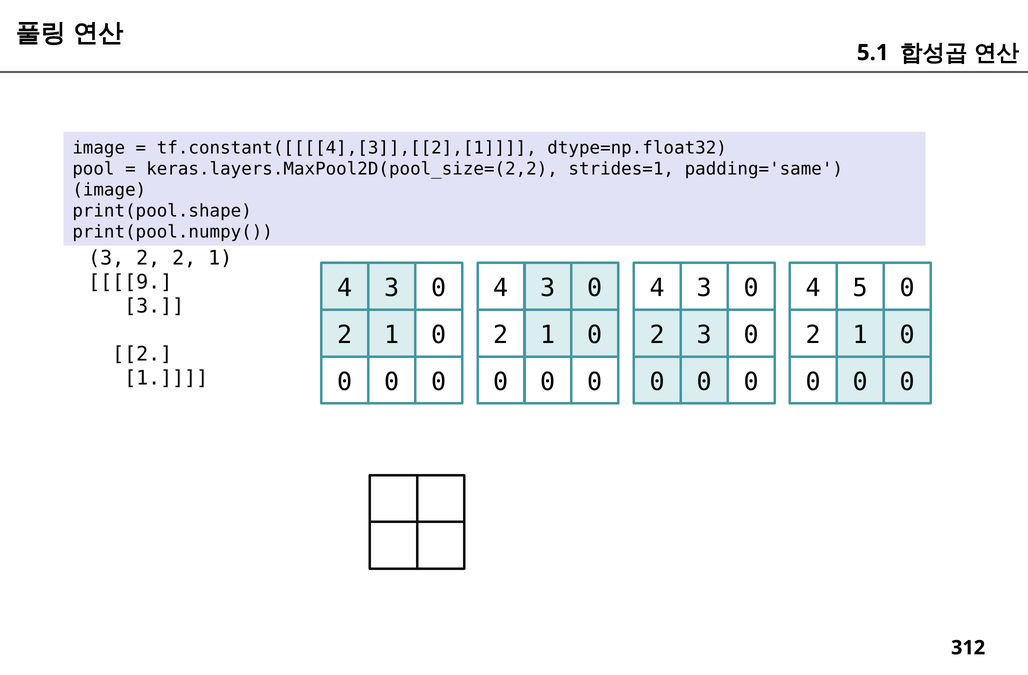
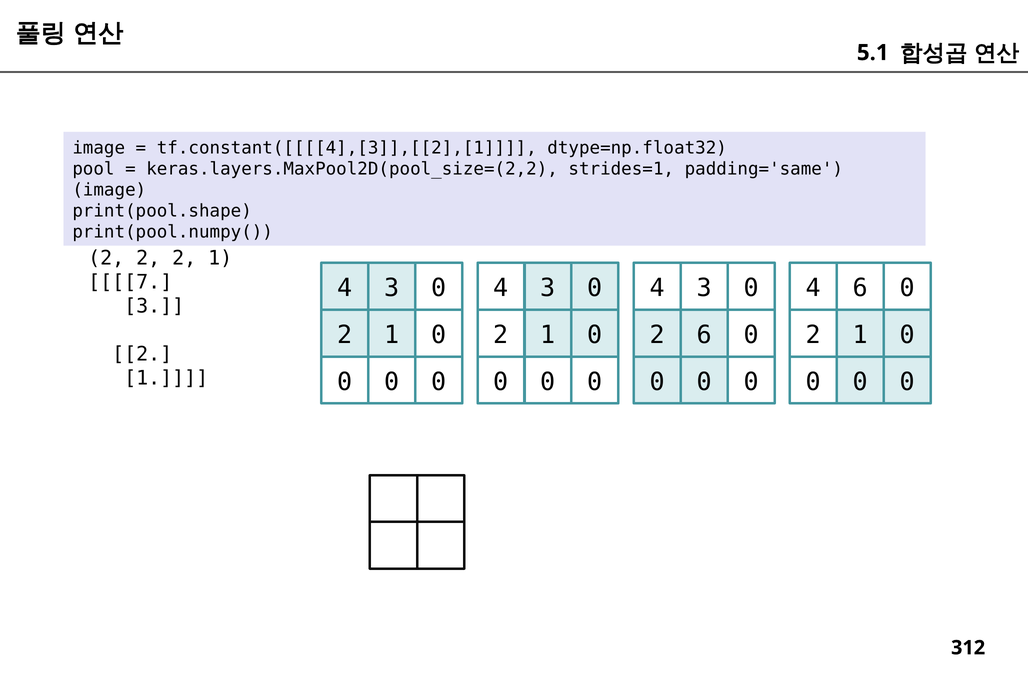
3 at (106, 258): 3 -> 2
9: 9 -> 7
4 5: 5 -> 6
2 3: 3 -> 6
